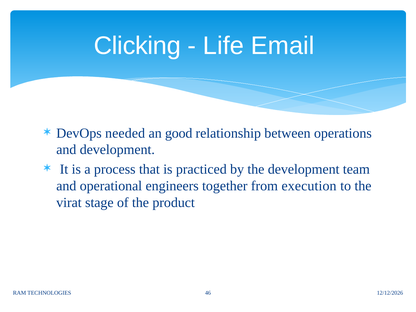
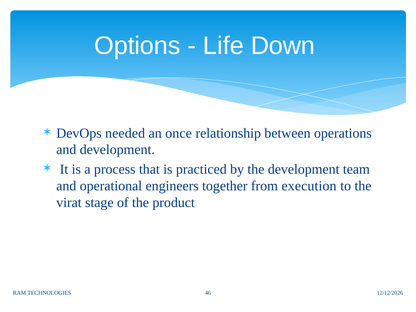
Clicking: Clicking -> Options
Email: Email -> Down
good: good -> once
